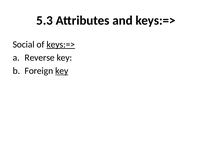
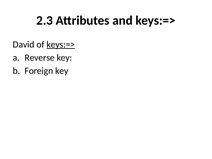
5.3: 5.3 -> 2.3
Social: Social -> David
key at (62, 71) underline: present -> none
